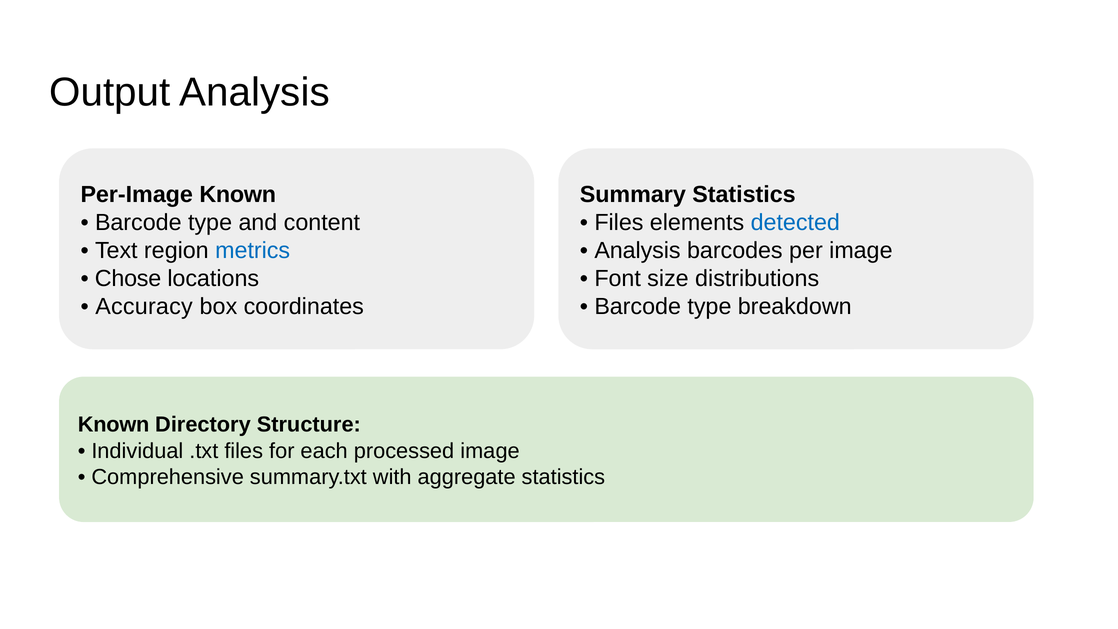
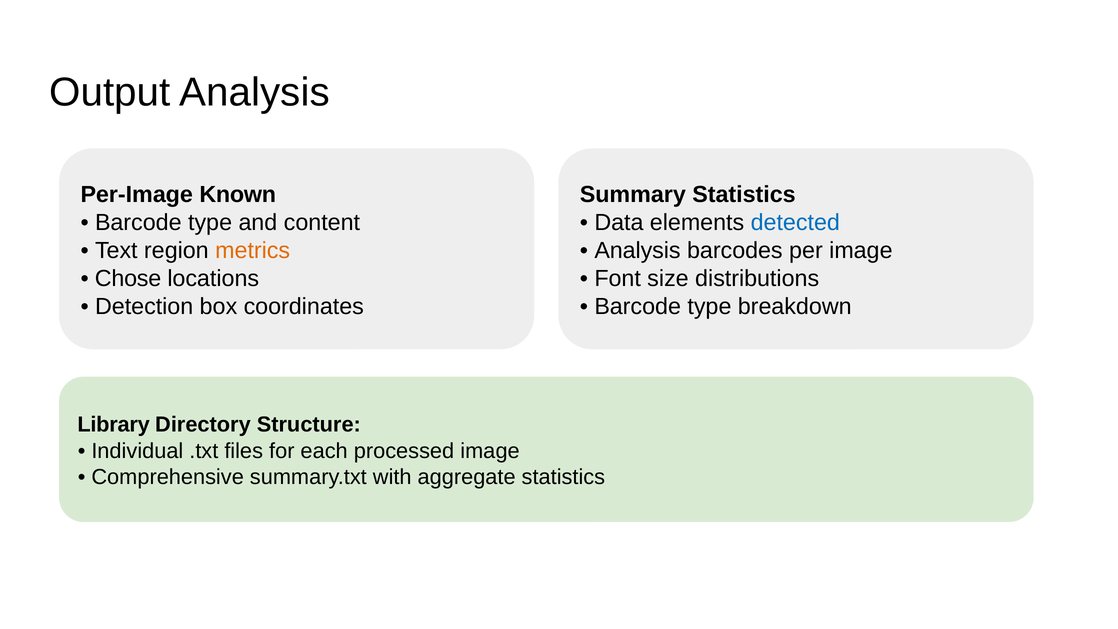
Files at (619, 222): Files -> Data
metrics colour: blue -> orange
Accuracy: Accuracy -> Detection
Known at (114, 425): Known -> Library
